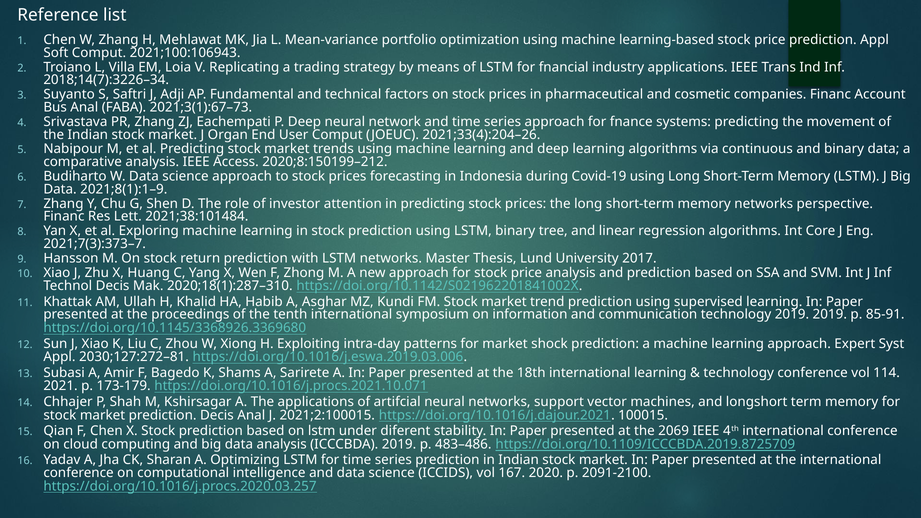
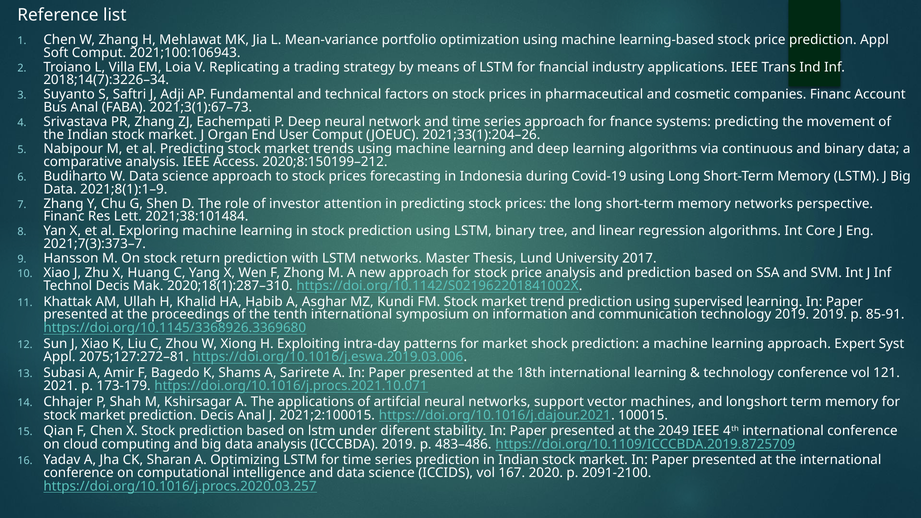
2021;33(4):204–26: 2021;33(4):204–26 -> 2021;33(1):204–26
2030;127:272–81: 2030;127:272–81 -> 2075;127:272–81
114: 114 -> 121
2069: 2069 -> 2049
